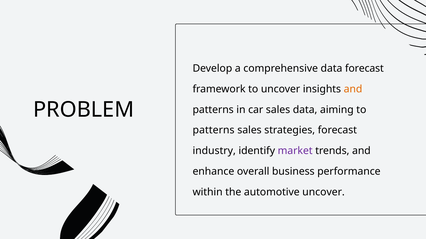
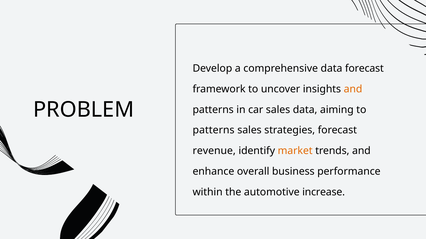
industry: industry -> revenue
market colour: purple -> orange
automotive uncover: uncover -> increase
